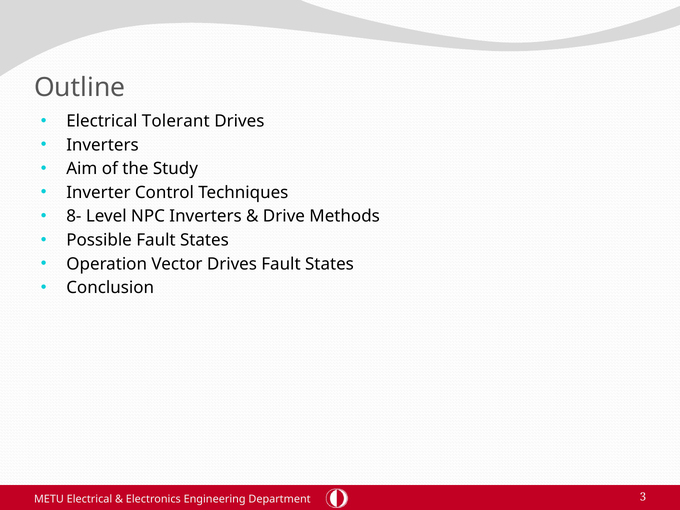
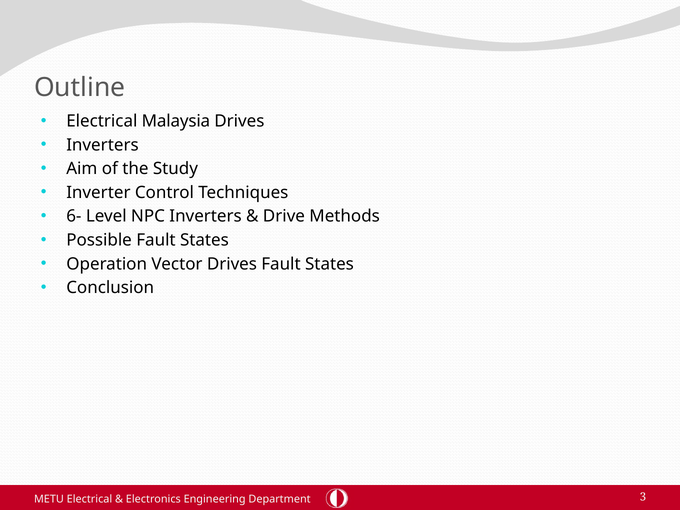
Tolerant: Tolerant -> Malaysia
8-: 8- -> 6-
